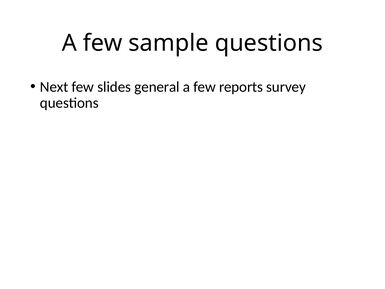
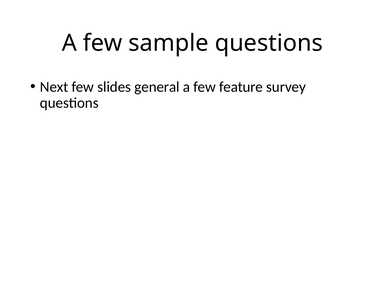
reports: reports -> feature
